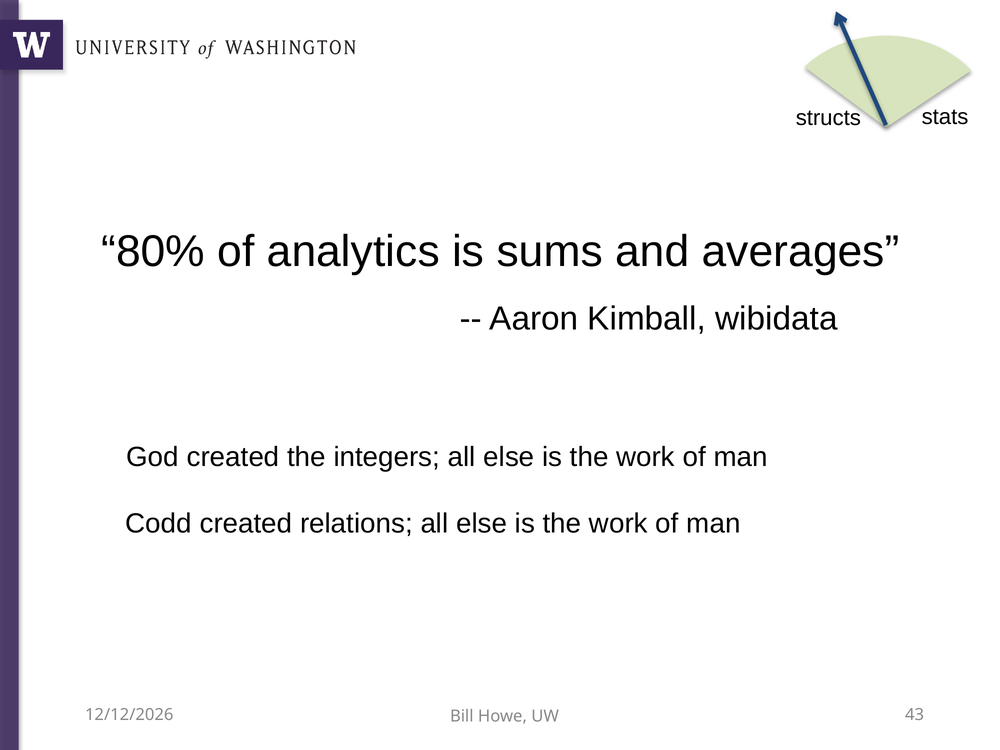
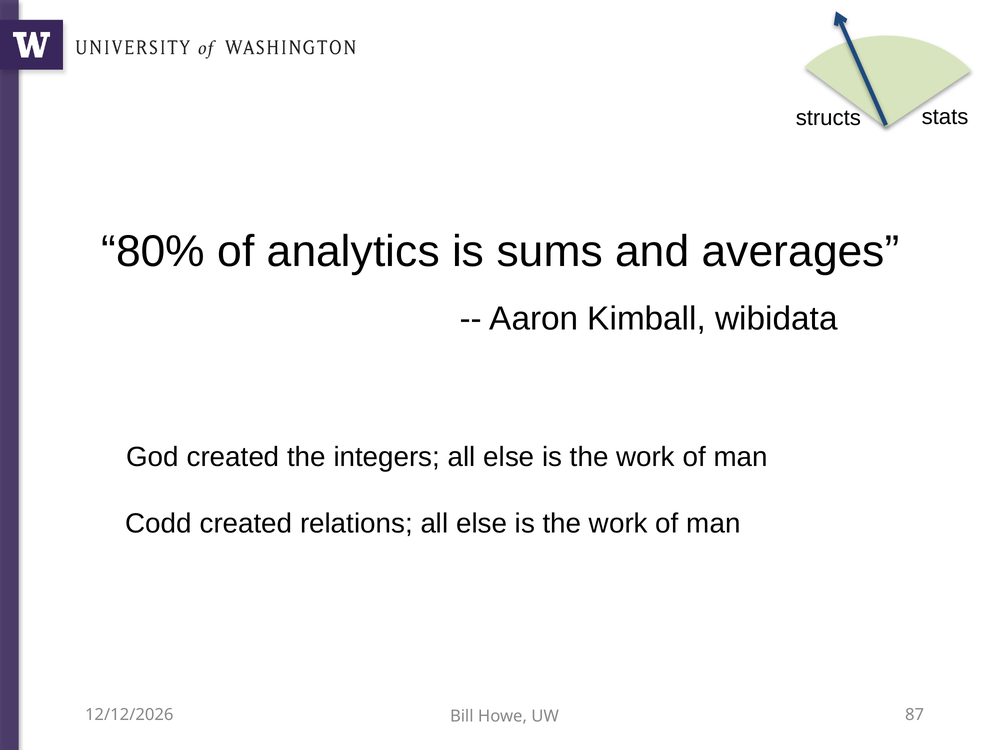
43: 43 -> 87
